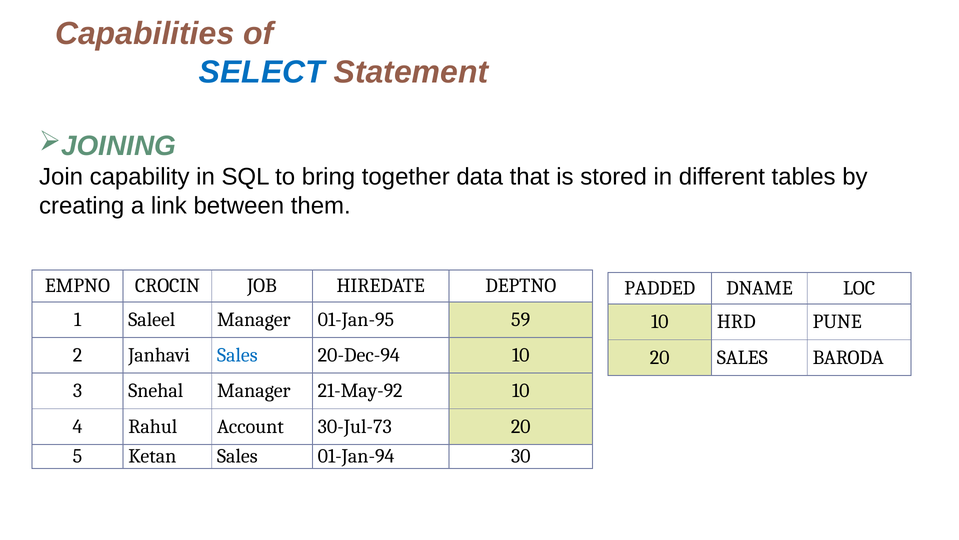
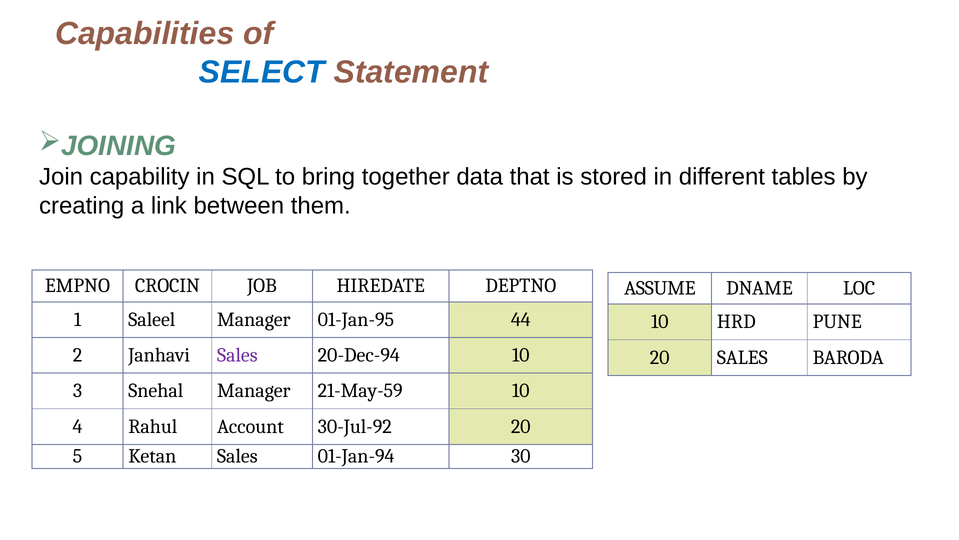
PADDED: PADDED -> ASSUME
59: 59 -> 44
Sales at (237, 355) colour: blue -> purple
21-May-92: 21-May-92 -> 21-May-59
30-Jul-73: 30-Jul-73 -> 30-Jul-92
